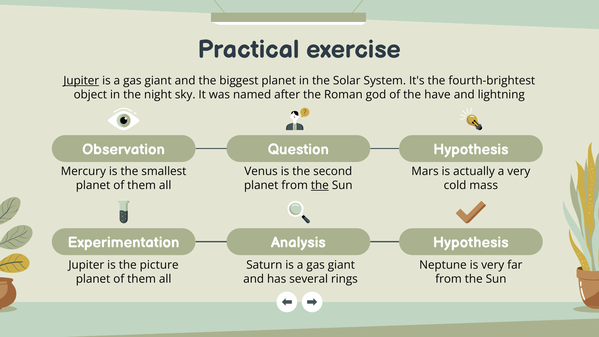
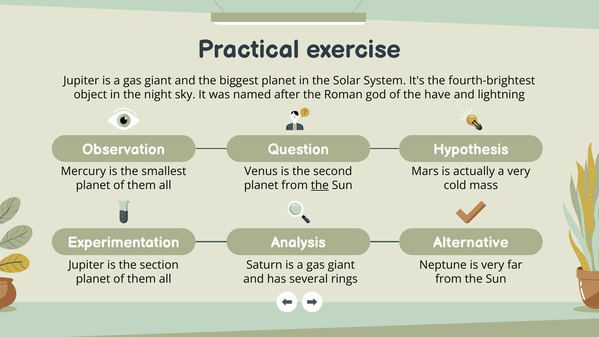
Jupiter at (81, 81) underline: present -> none
Hypothesis at (471, 243): Hypothesis -> Alternative
picture: picture -> section
